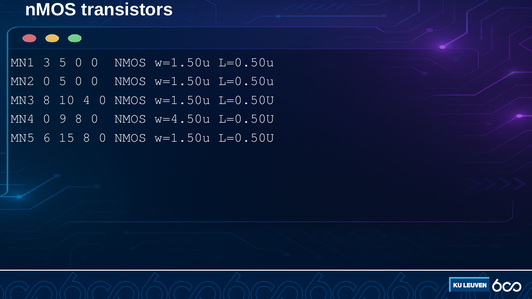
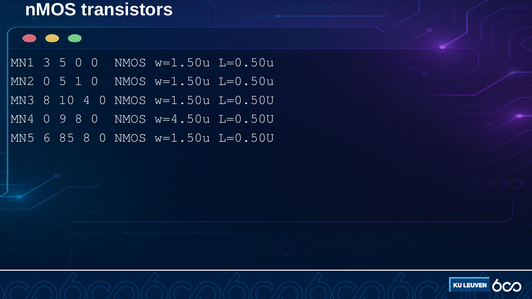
0 5 0: 0 -> 1
15: 15 -> 85
